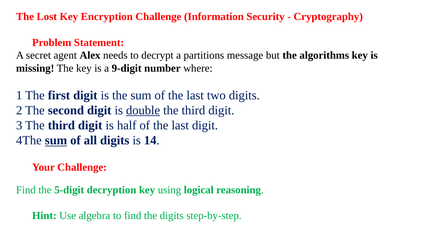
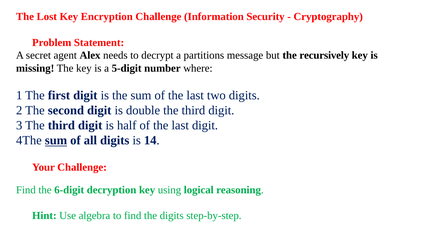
algorithms: algorithms -> recursively
9-digit: 9-digit -> 5-digit
double underline: present -> none
5-digit: 5-digit -> 6-digit
